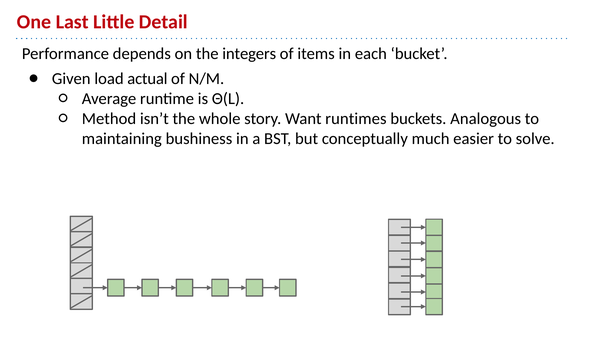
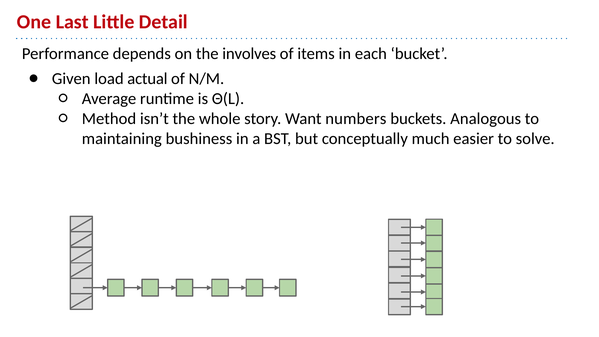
integers: integers -> involves
runtimes: runtimes -> numbers
